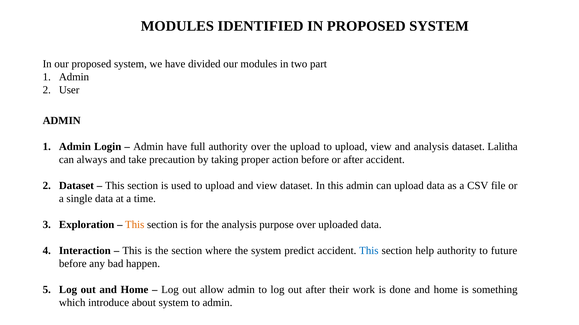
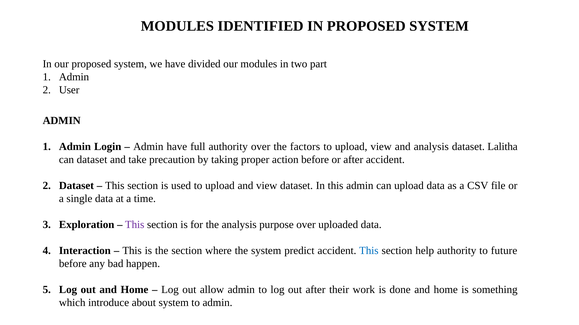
the upload: upload -> factors
can always: always -> dataset
This at (135, 225) colour: orange -> purple
